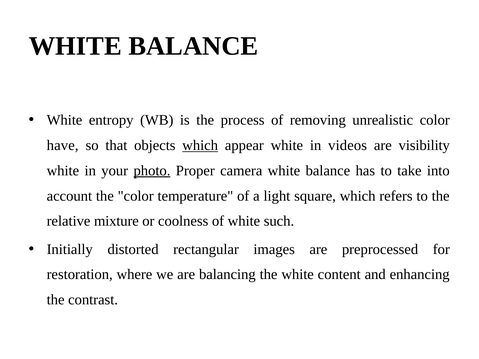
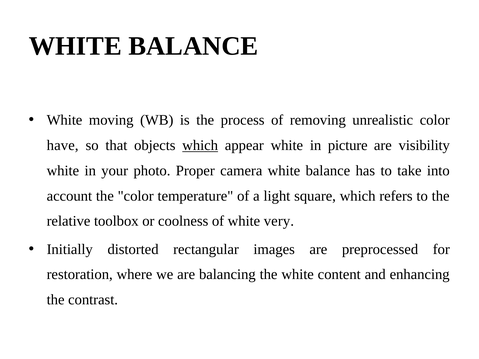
entropy: entropy -> moving
videos: videos -> picture
photo underline: present -> none
mixture: mixture -> toolbox
such: such -> very
